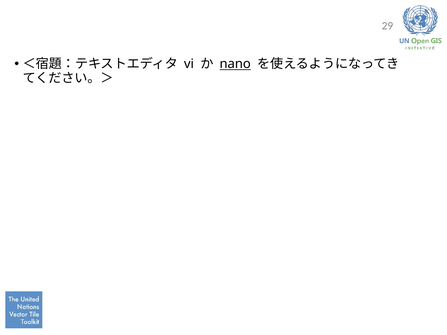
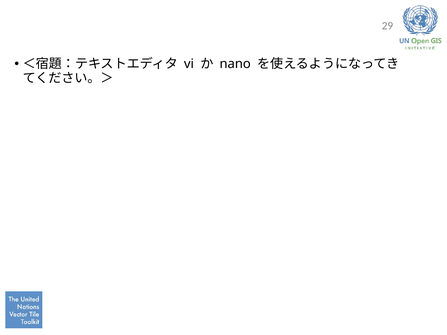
nano underline: present -> none
